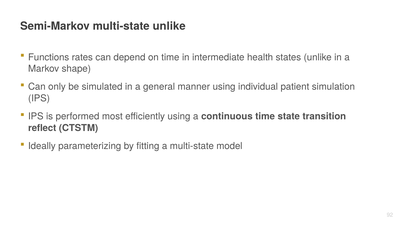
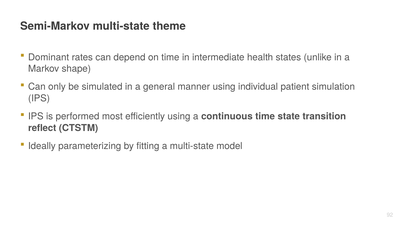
multi-state unlike: unlike -> theme
Functions: Functions -> Dominant
